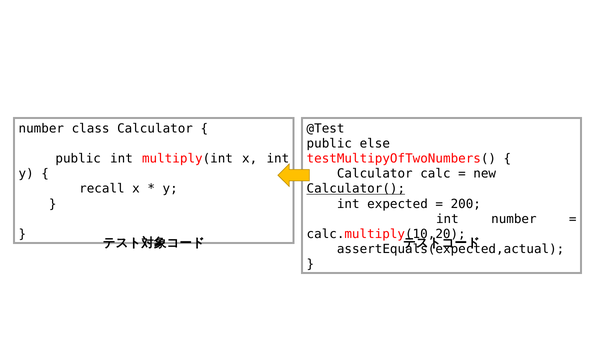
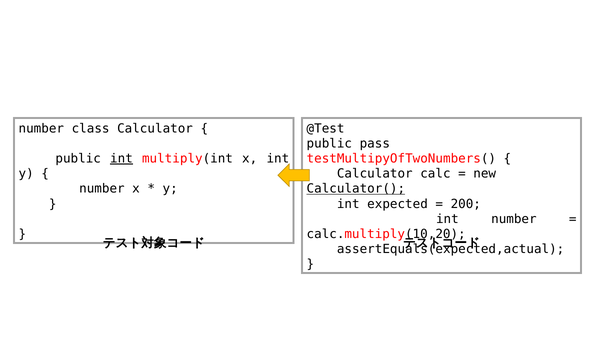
else: else -> pass
int at (121, 159) underline: none -> present
recall at (102, 189): recall -> number
